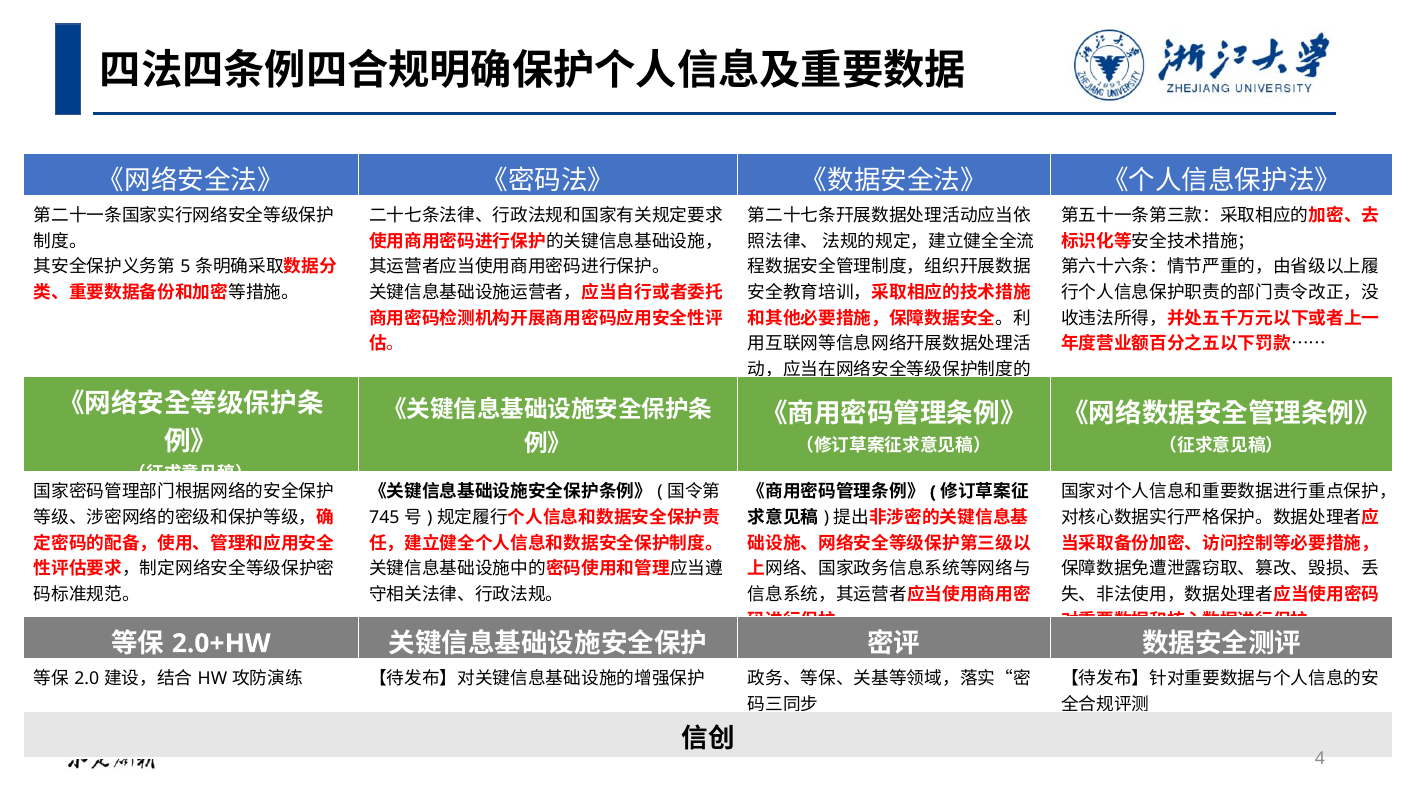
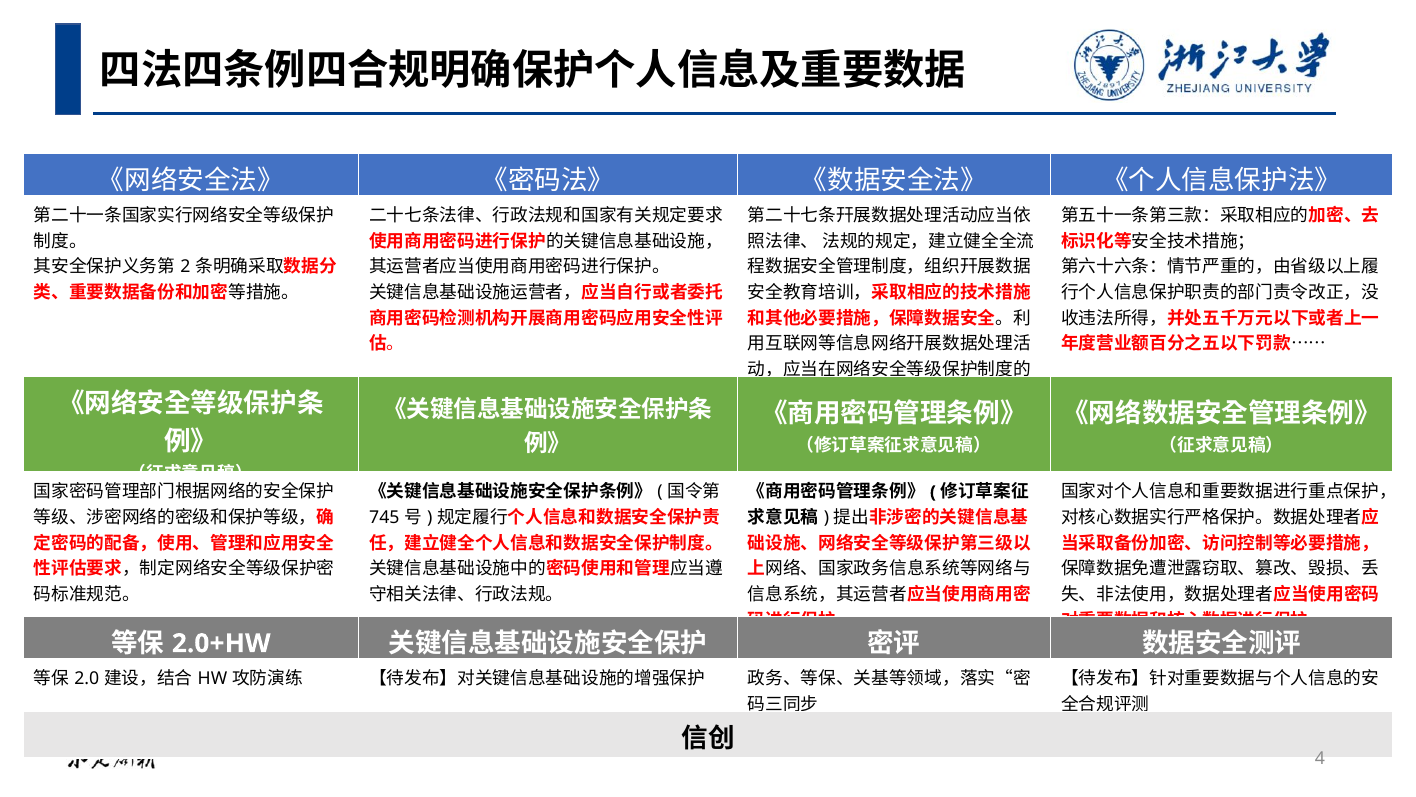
5: 5 -> 2
